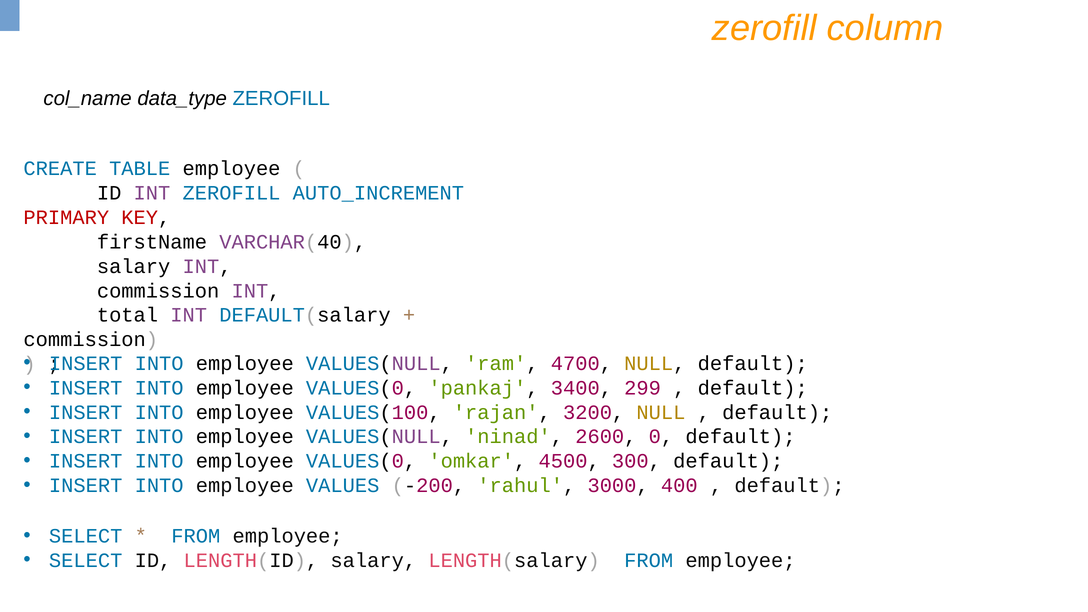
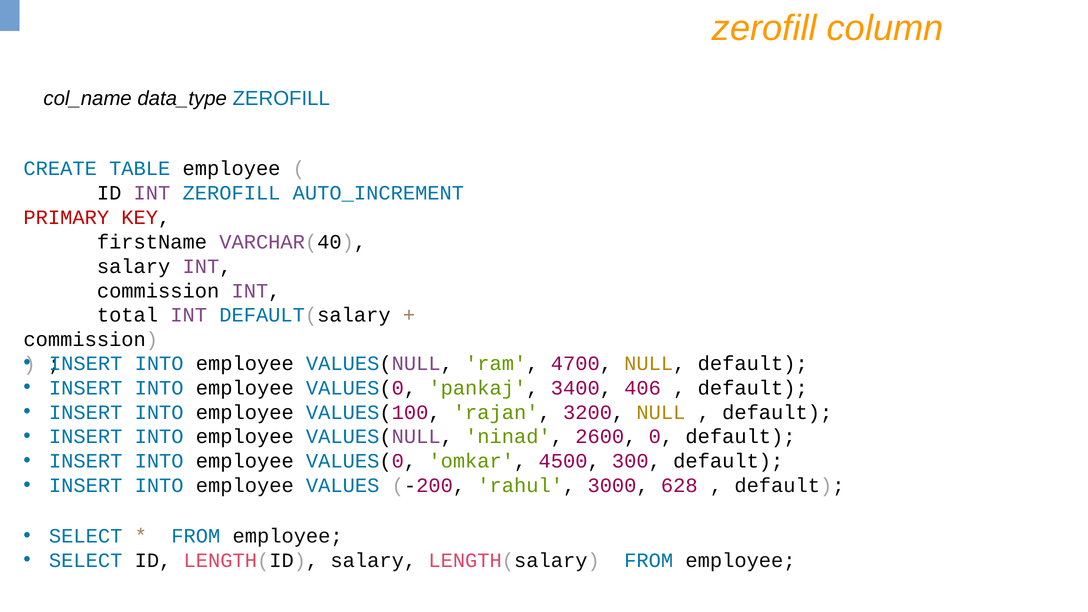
299: 299 -> 406
400: 400 -> 628
